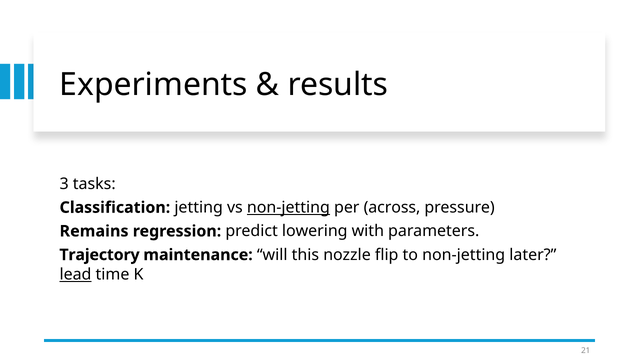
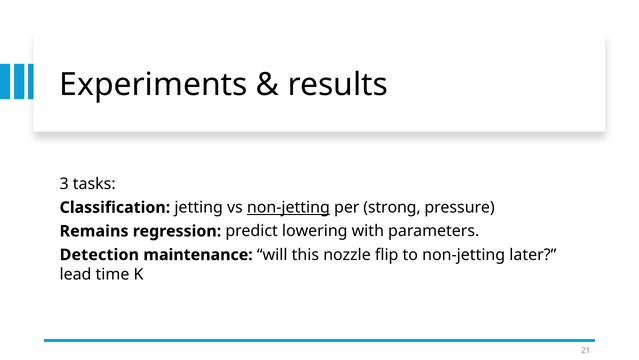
across: across -> strong
Trajectory: Trajectory -> Detection
lead underline: present -> none
